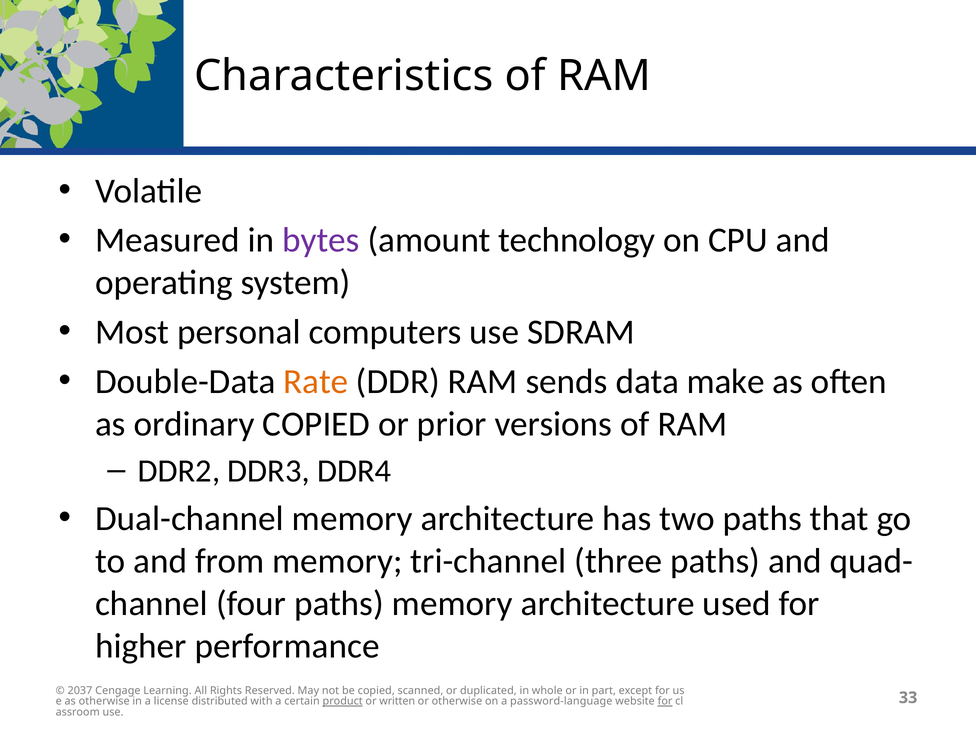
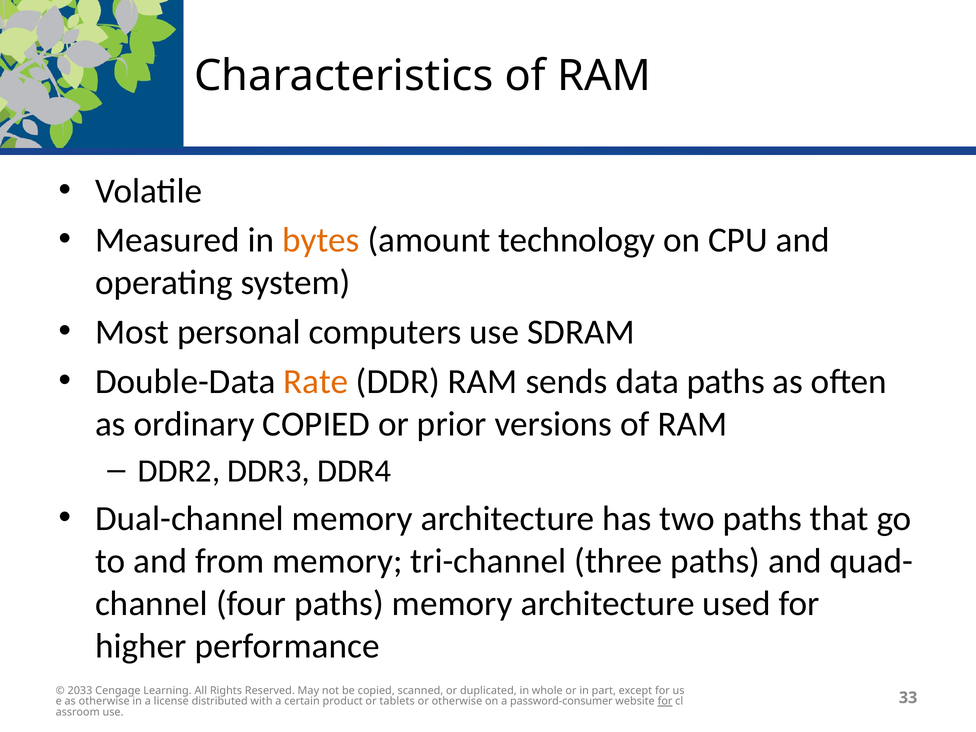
bytes colour: purple -> orange
data make: make -> paths
2037: 2037 -> 2033
product underline: present -> none
written: written -> tablets
password-language: password-language -> password-consumer
